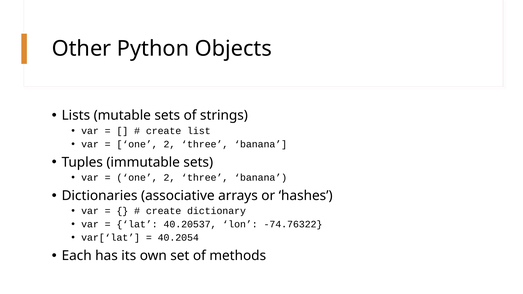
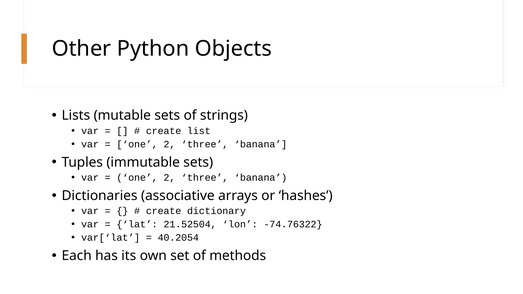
40.20537: 40.20537 -> 21.52504
